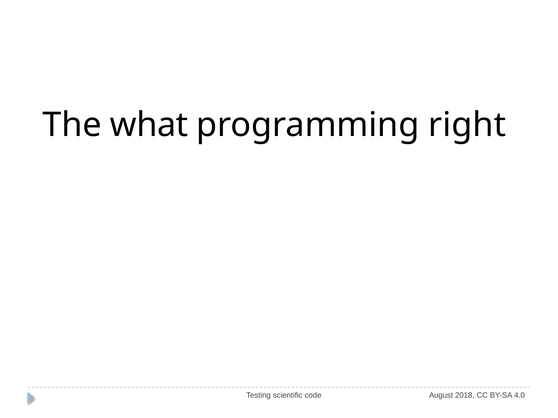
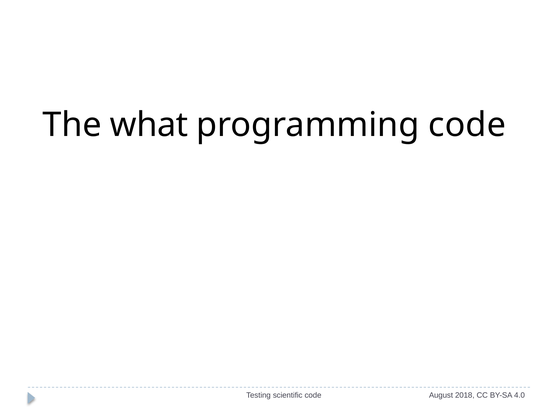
programming right: right -> code
